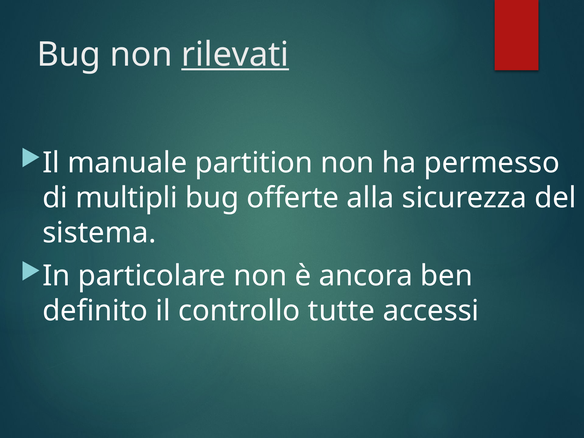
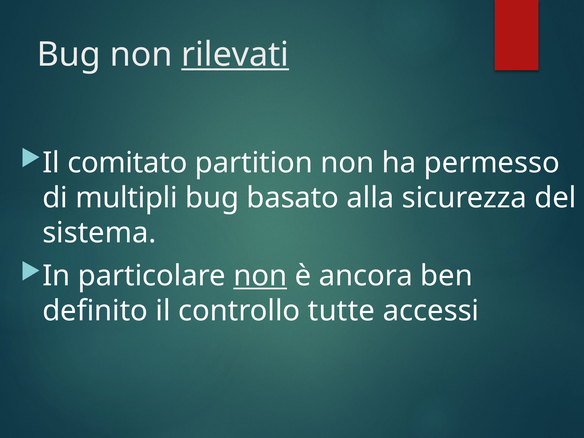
manuale: manuale -> comitato
offerte: offerte -> basato
non at (260, 276) underline: none -> present
